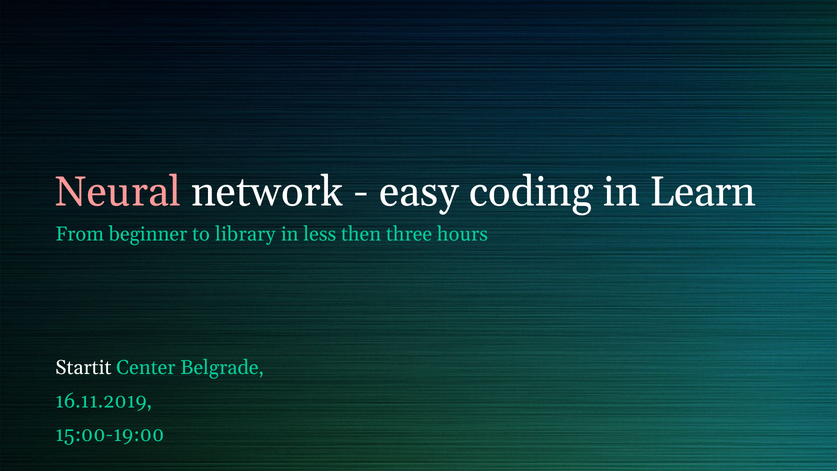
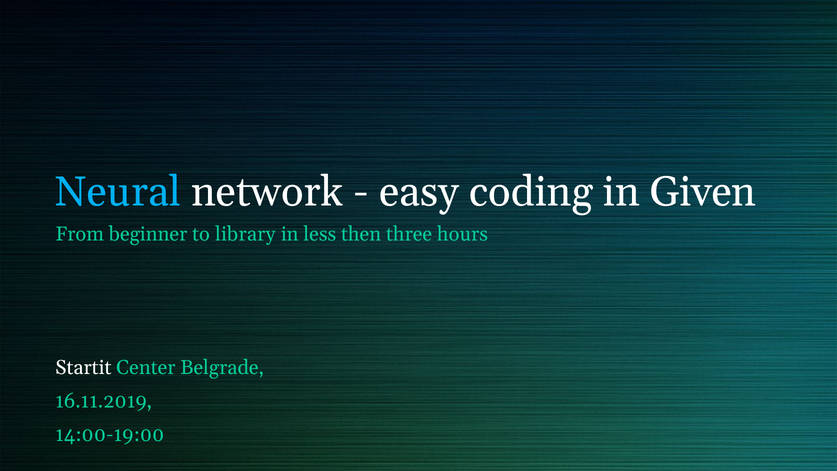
Neural colour: pink -> light blue
Learn: Learn -> Given
15:00-19:00: 15:00-19:00 -> 14:00-19:00
